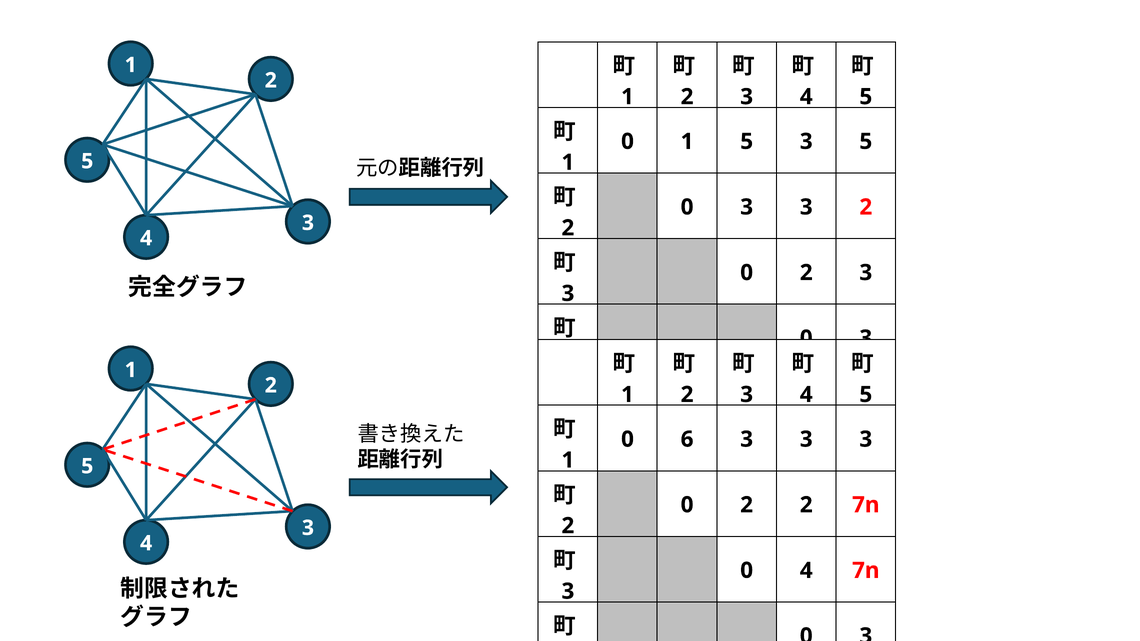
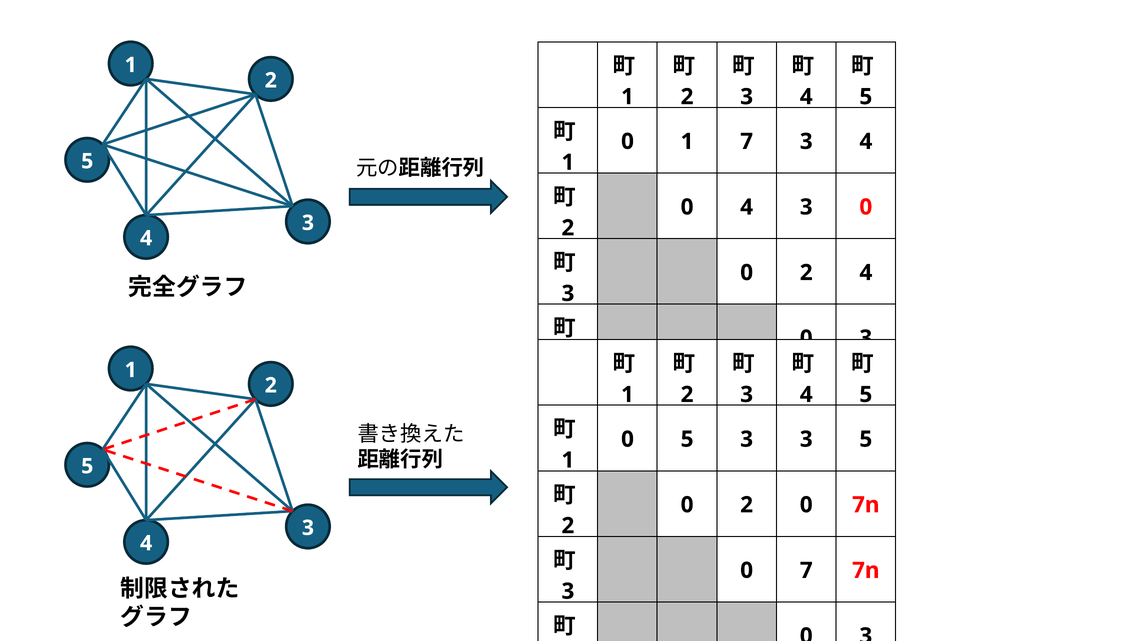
1 5: 5 -> 7
5 at (866, 142): 5 -> 4
3 at (747, 207): 3 -> 4
2 at (866, 207): 2 -> 0
0 2 3: 3 -> 4
0 6: 6 -> 5
3 3 3: 3 -> 5
0 2 2: 2 -> 0
0 4: 4 -> 7
